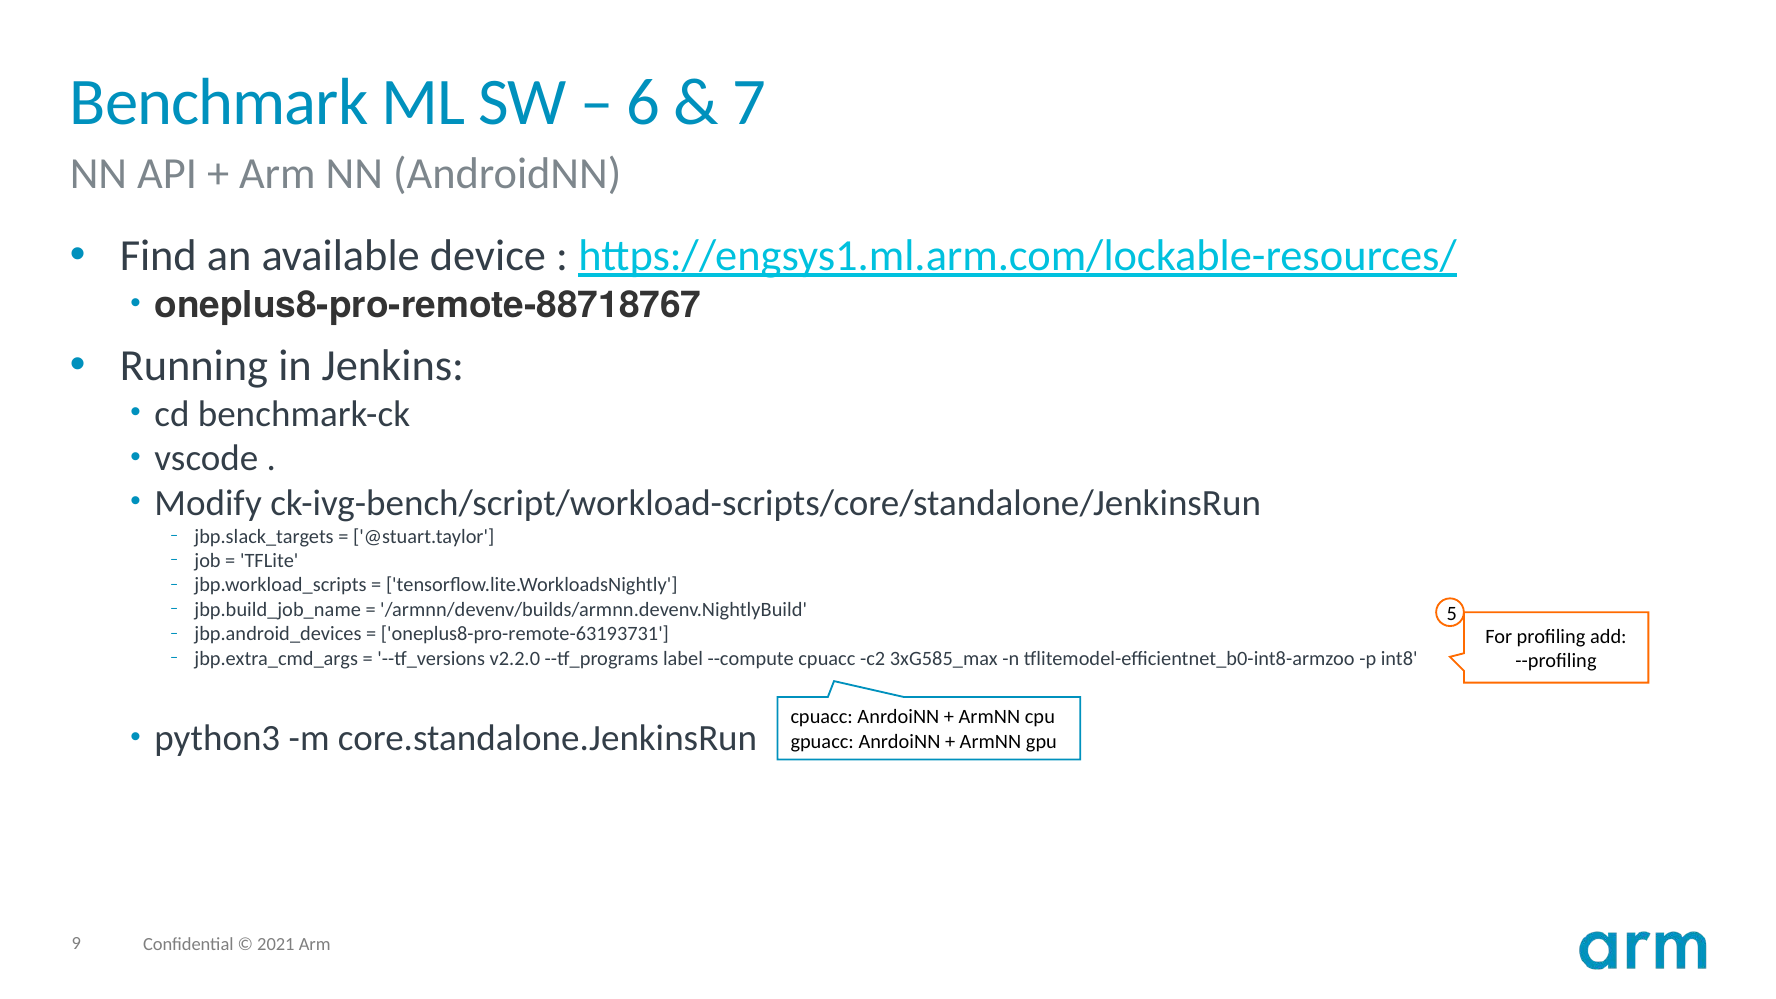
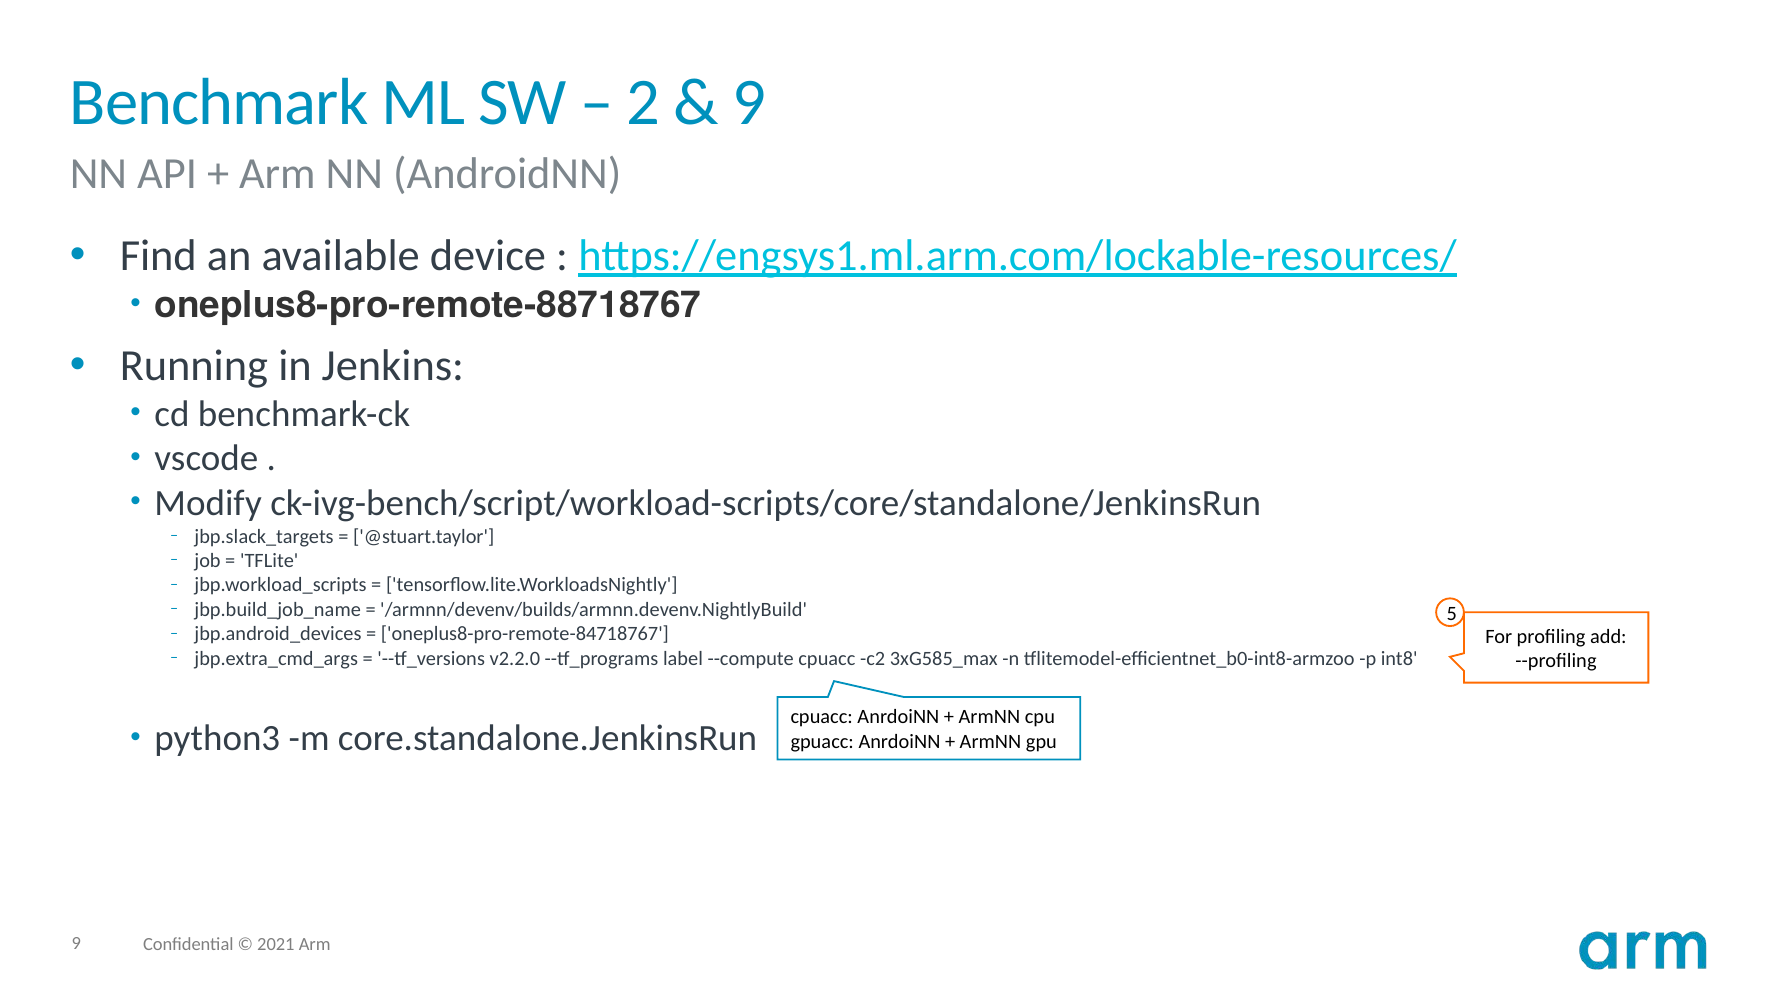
6: 6 -> 2
7 at (749, 102): 7 -> 9
oneplus8-pro-remote-63193731: oneplus8-pro-remote-63193731 -> oneplus8-pro-remote-84718767
